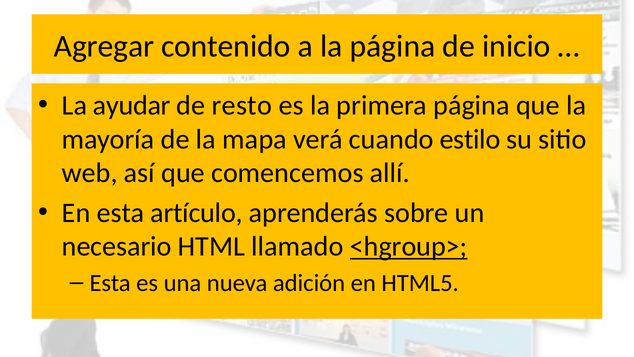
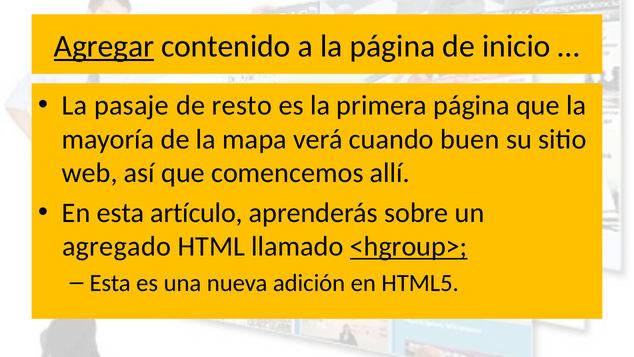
Agregar underline: none -> present
ayudar: ayudar -> pasaje
estilo: estilo -> buen
necesario: necesario -> agregado
